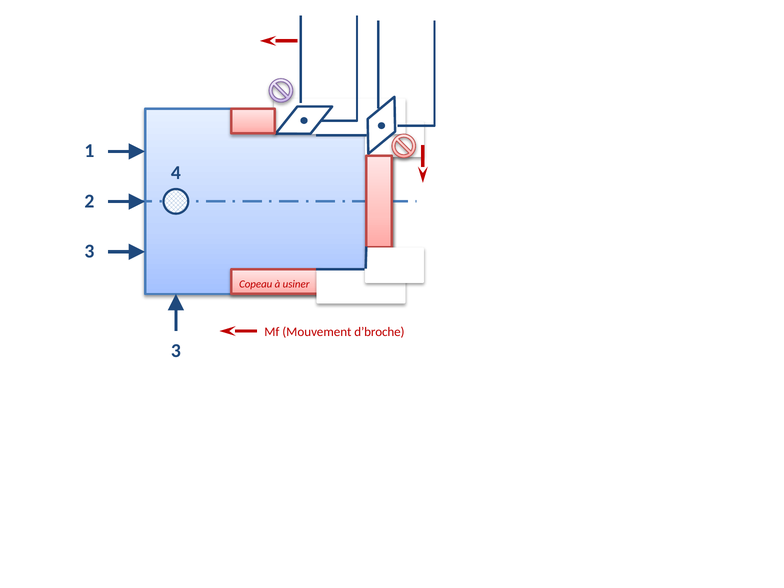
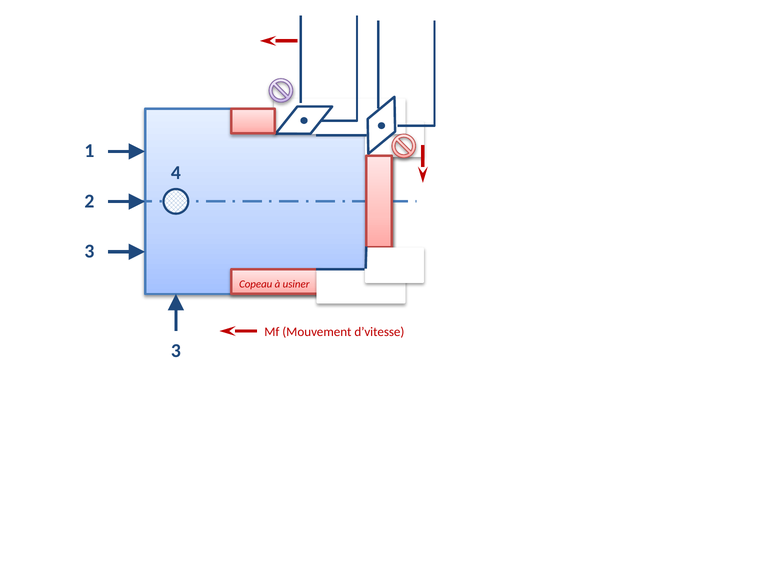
d’broche: d’broche -> d’vitesse
